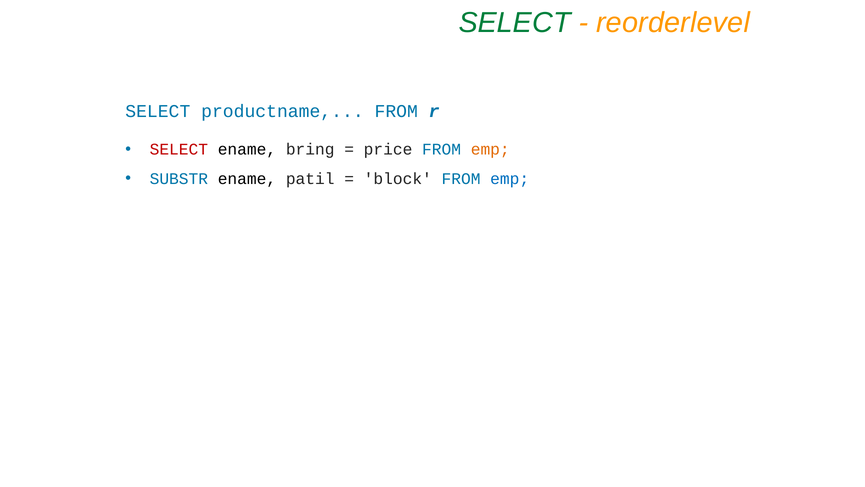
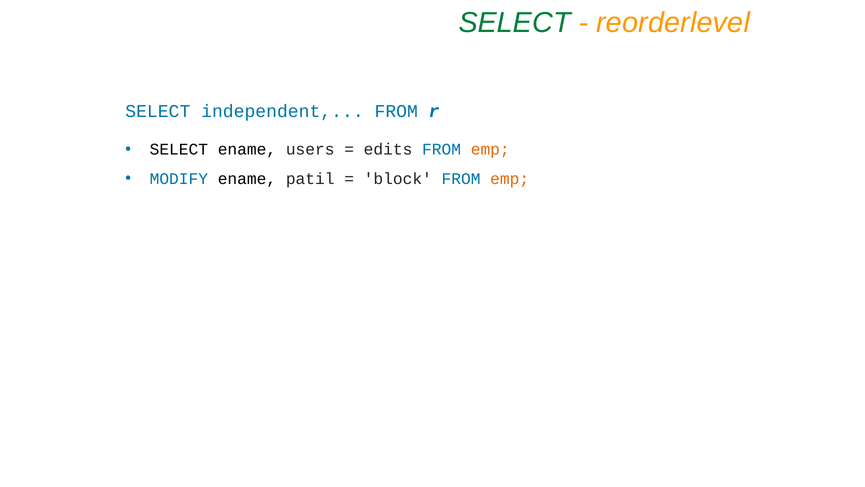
productname: productname -> independent
SELECT at (179, 149) colour: red -> black
bring: bring -> users
price: price -> edits
SUBSTR: SUBSTR -> MODIFY
emp at (510, 179) colour: blue -> orange
